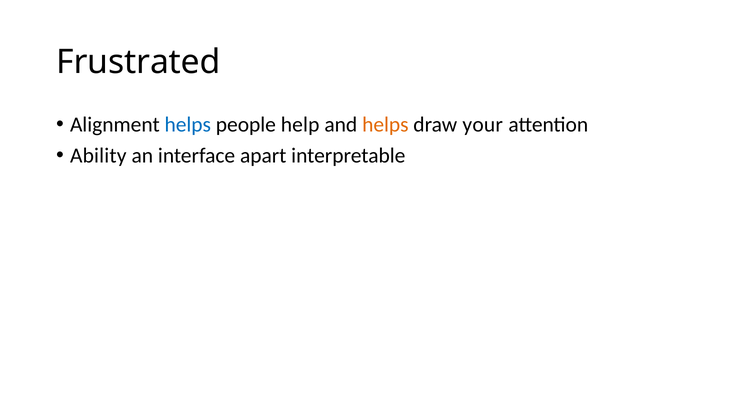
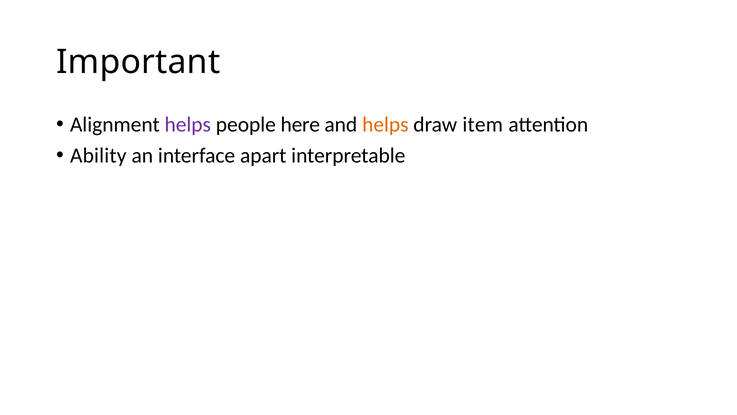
Frustrated: Frustrated -> Important
helps at (188, 125) colour: blue -> purple
help: help -> here
your: your -> item
